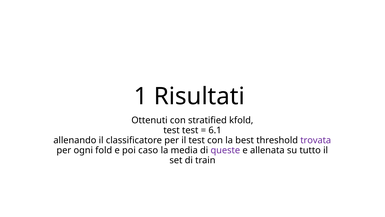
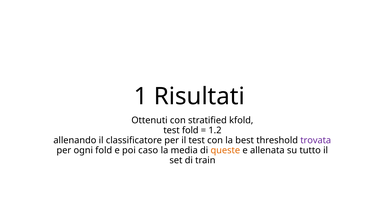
test test: test -> fold
6.1: 6.1 -> 1.2
queste colour: purple -> orange
